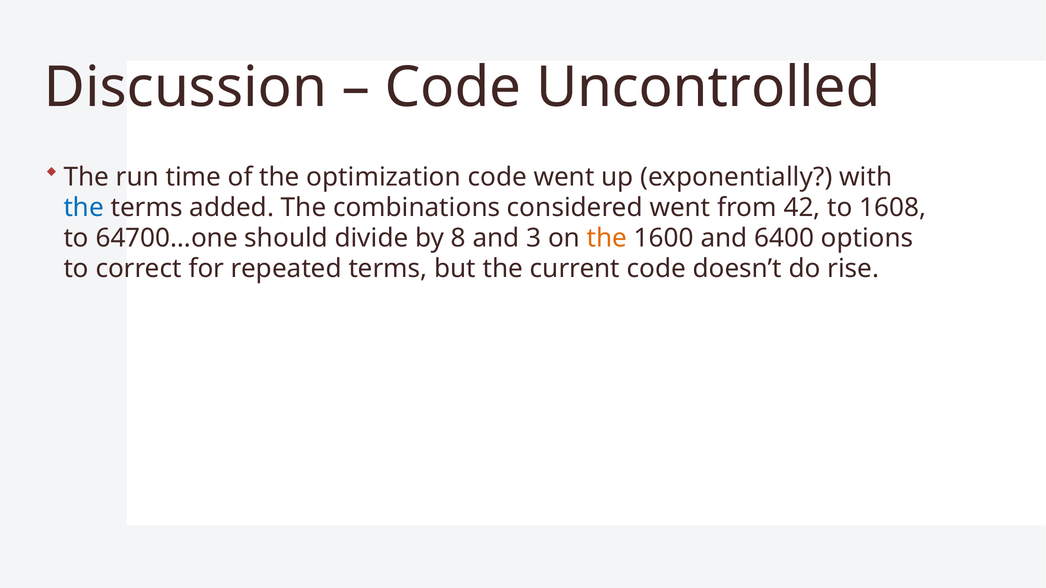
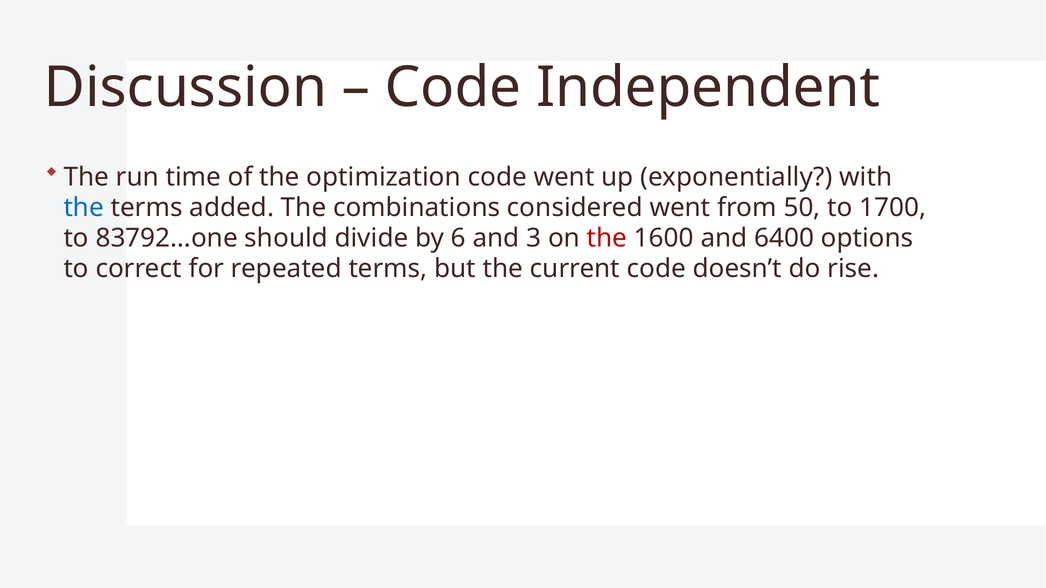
Uncontrolled: Uncontrolled -> Independent
42: 42 -> 50
1608: 1608 -> 1700
64700…one: 64700…one -> 83792…one
8: 8 -> 6
the at (607, 238) colour: orange -> red
